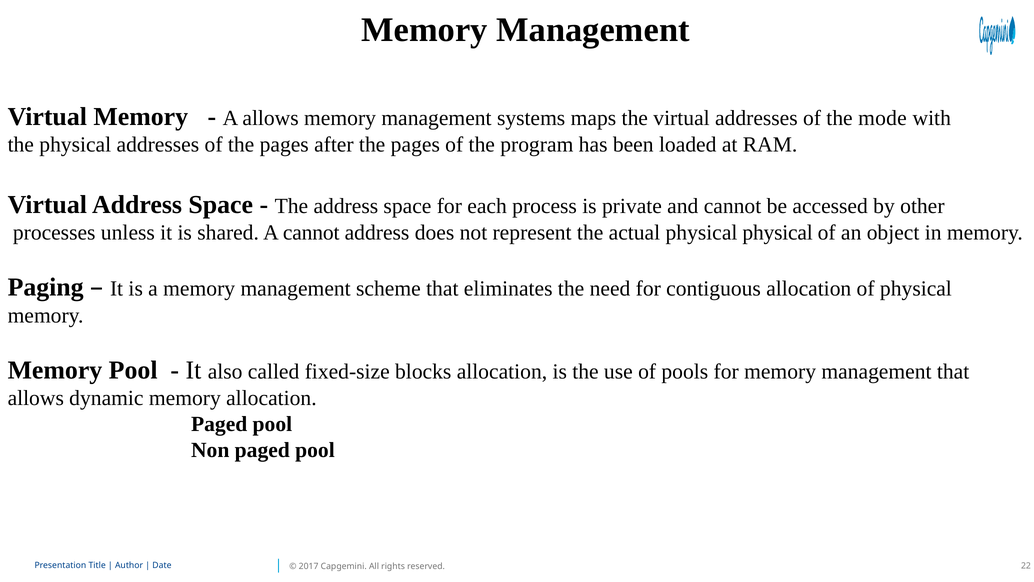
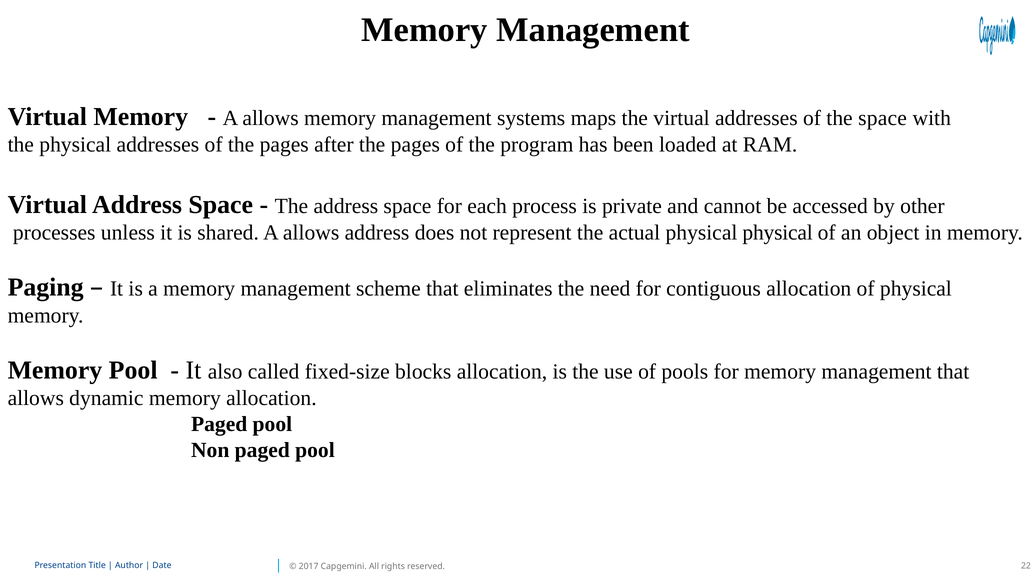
the mode: mode -> space
shared A cannot: cannot -> allows
